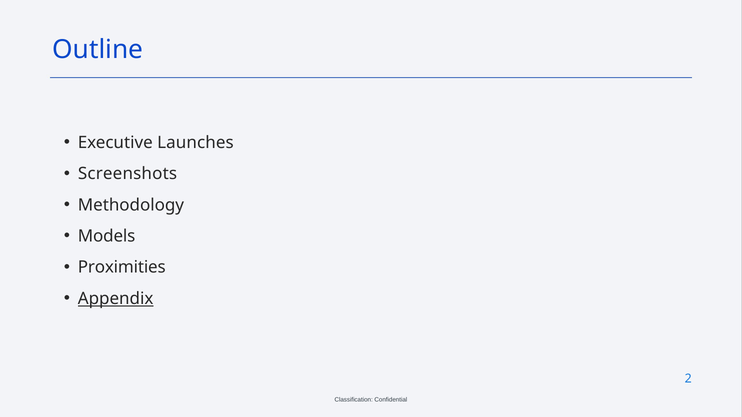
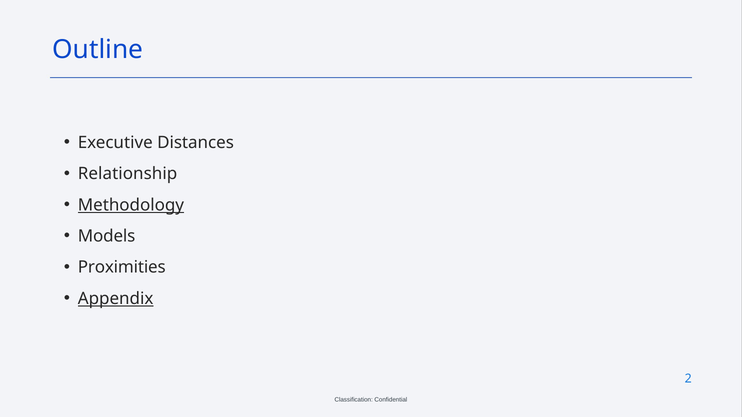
Launches: Launches -> Distances
Screenshots: Screenshots -> Relationship
Methodology underline: none -> present
